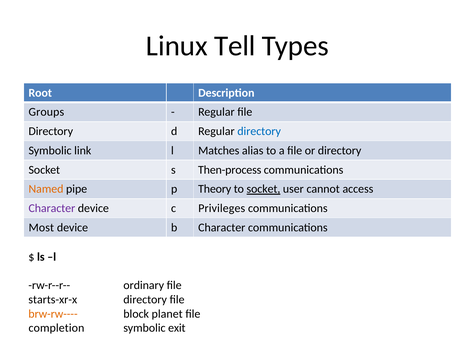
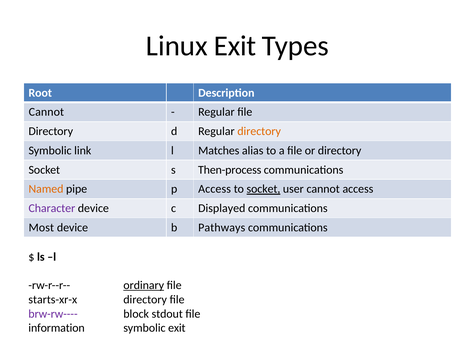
Linux Tell: Tell -> Exit
Groups at (46, 112): Groups -> Cannot
directory at (259, 131) colour: blue -> orange
p Theory: Theory -> Access
Privileges: Privileges -> Displayed
b Character: Character -> Pathways
ordinary underline: none -> present
brw-rw---- colour: orange -> purple
planet: planet -> stdout
completion: completion -> information
